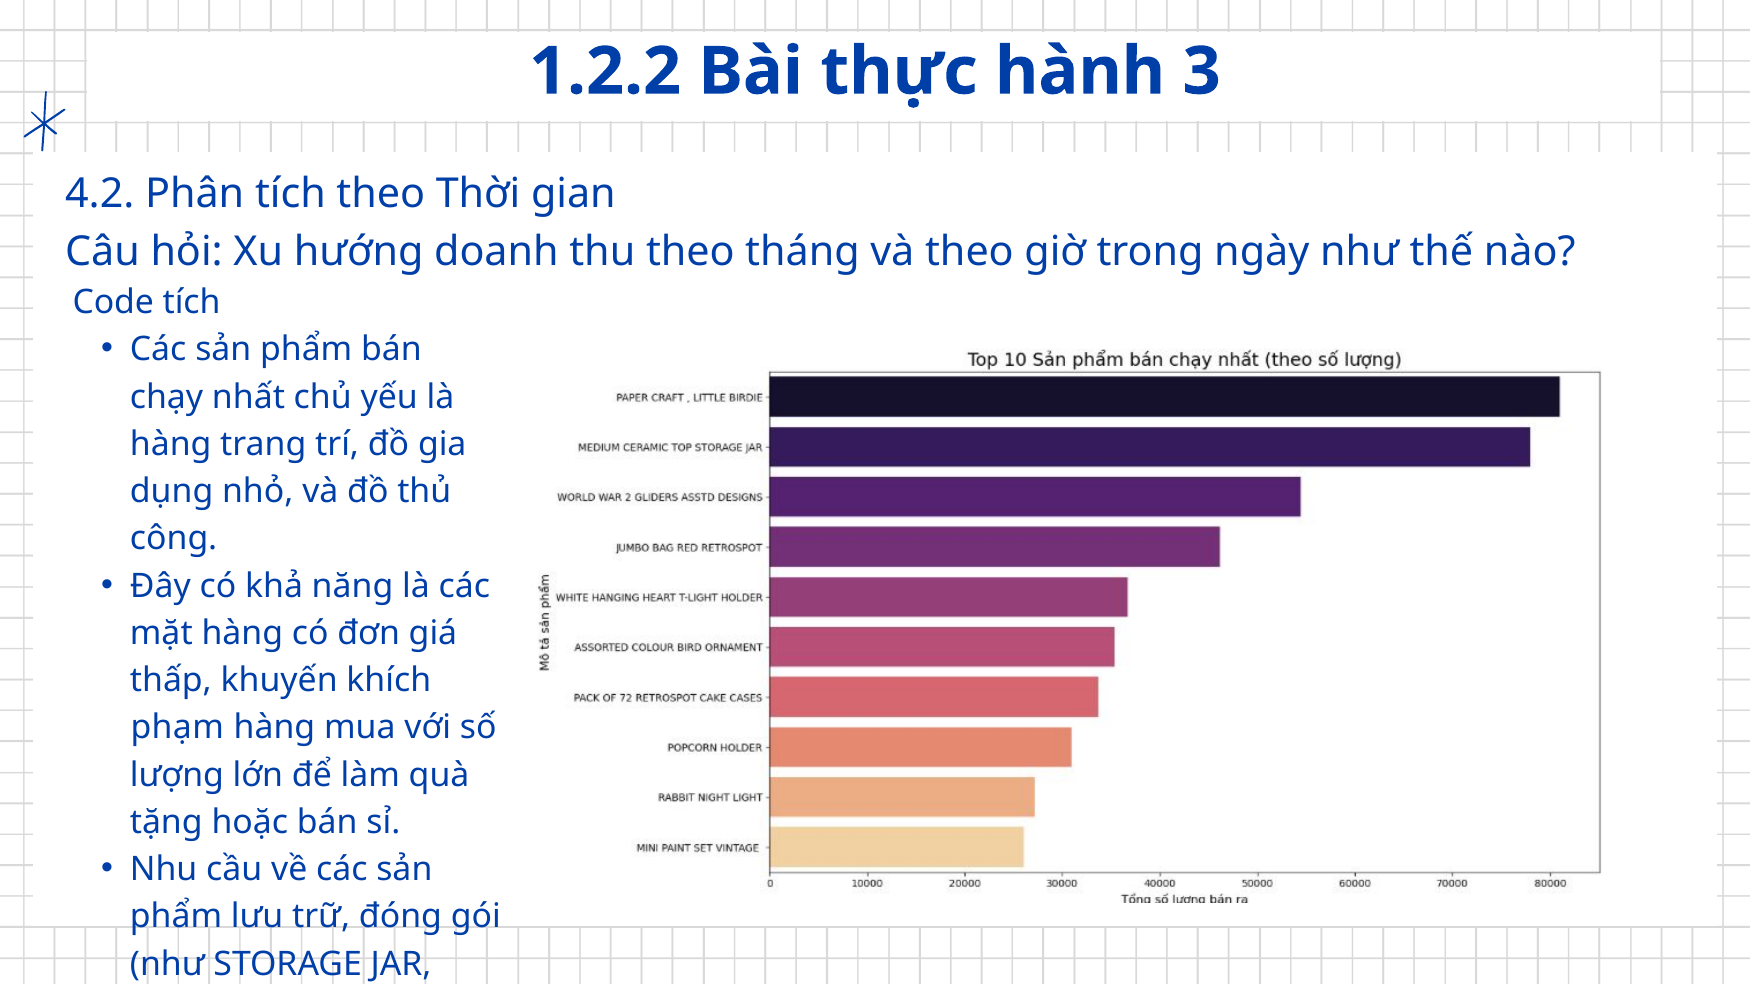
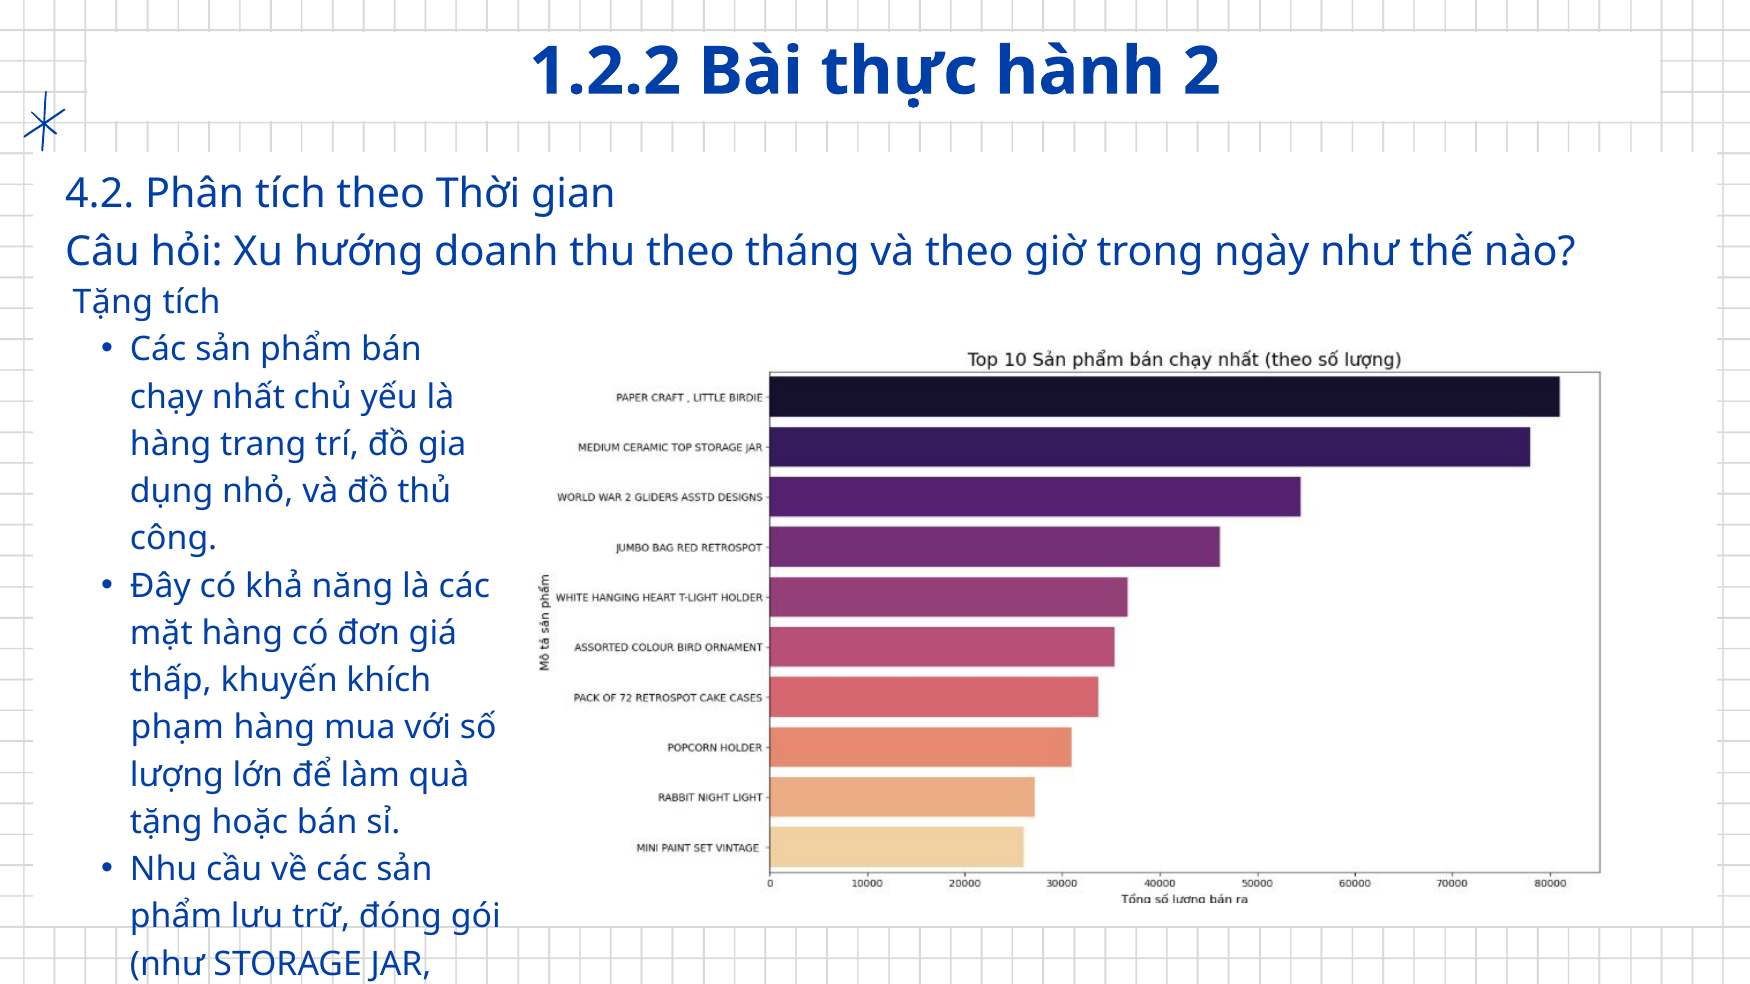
3: 3 -> 2
Code at (113, 303): Code -> Tặng
